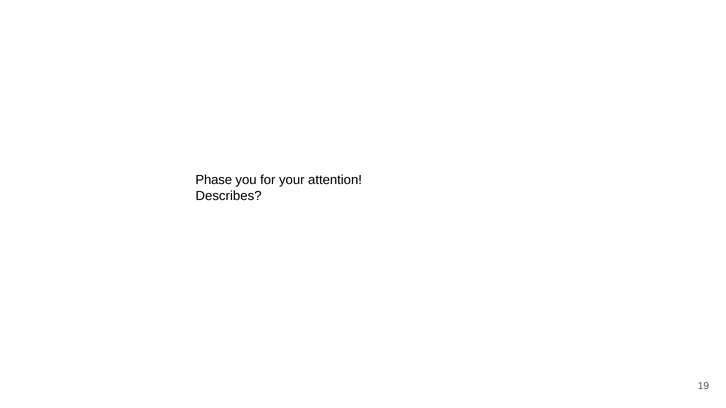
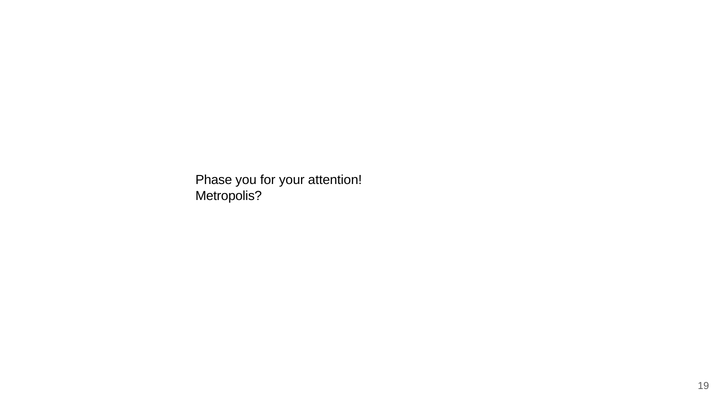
Describes: Describes -> Metropolis
